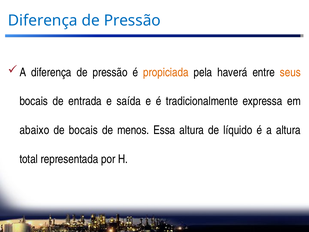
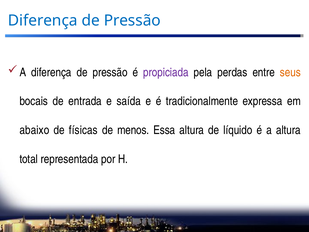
propiciada colour: orange -> purple
haverá: haverá -> perdas
de bocais: bocais -> físicas
